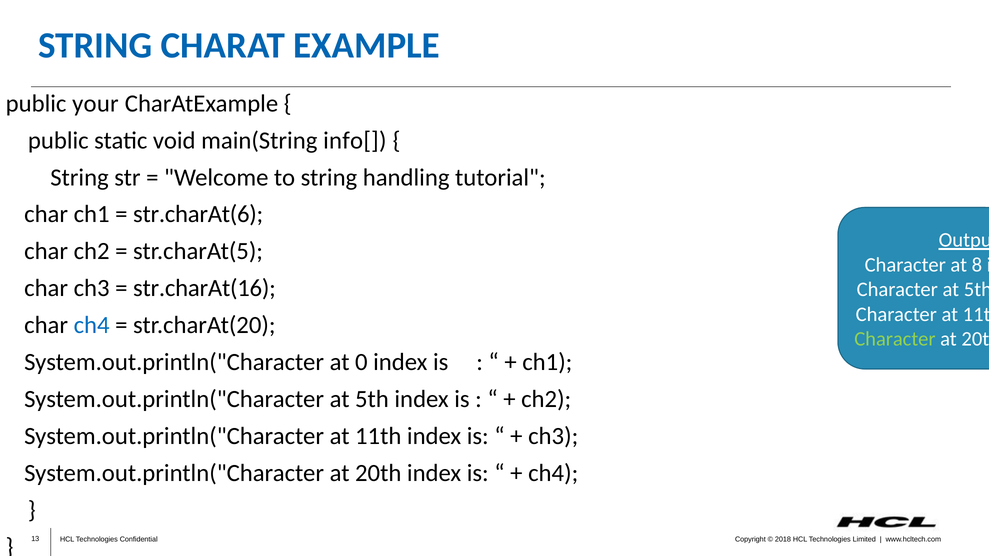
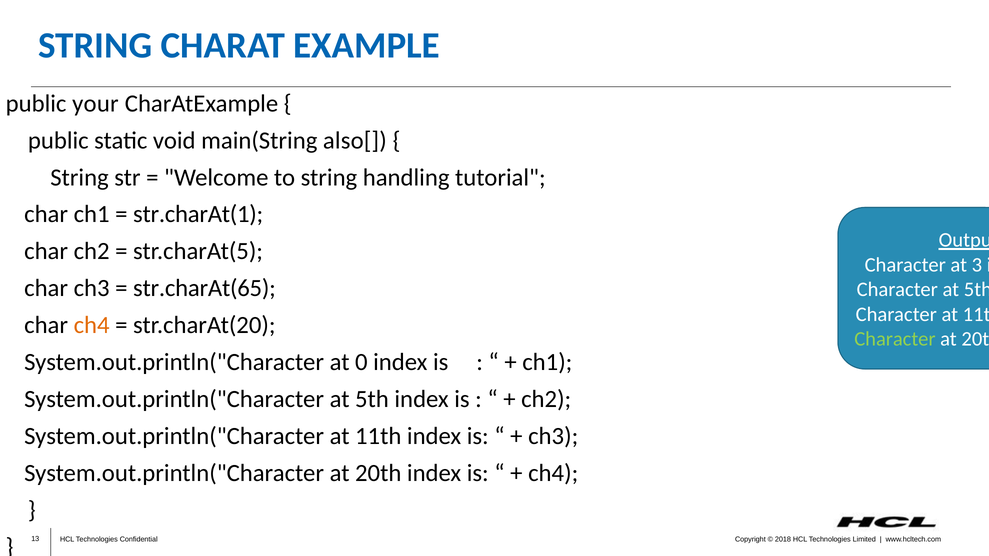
info[: info[ -> also[
str.charAt(6: str.charAt(6 -> str.charAt(1
8: 8 -> 3
str.charAt(16: str.charAt(16 -> str.charAt(65
ch4 at (92, 325) colour: blue -> orange
